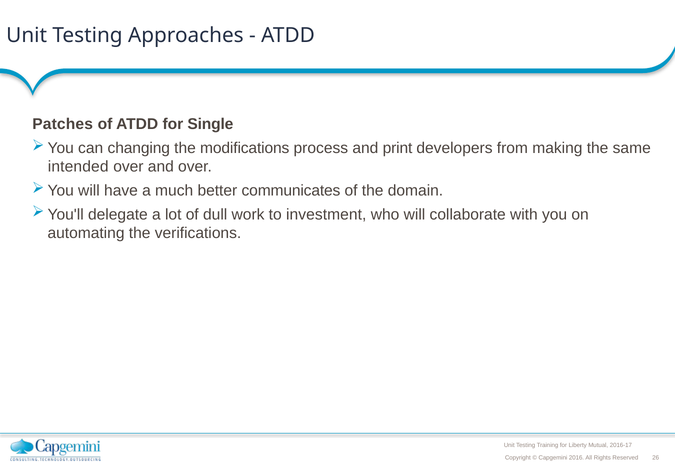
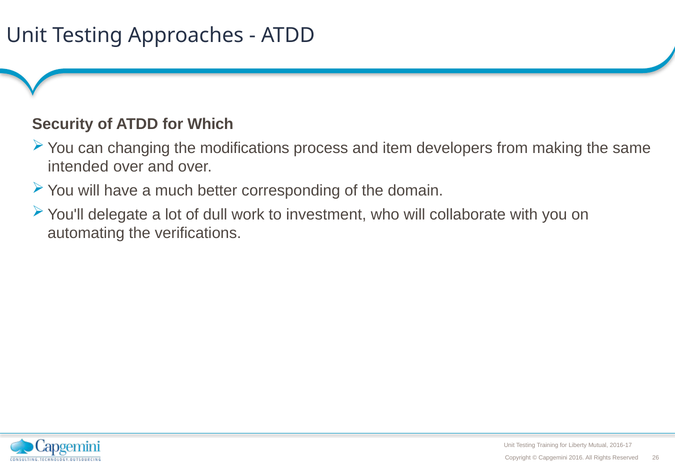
Patches: Patches -> Security
Single: Single -> Which
print: print -> item
communicates: communicates -> corresponding
